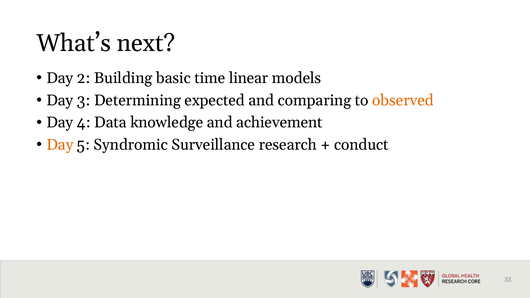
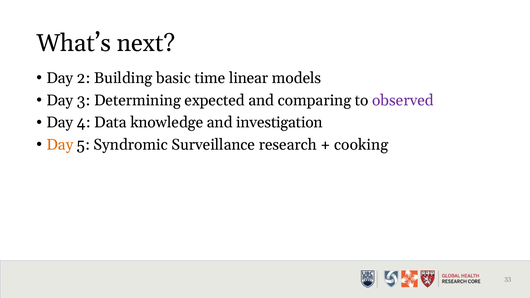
observed colour: orange -> purple
achievement: achievement -> investigation
conduct: conduct -> cooking
